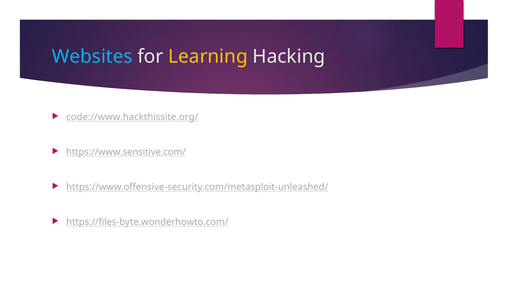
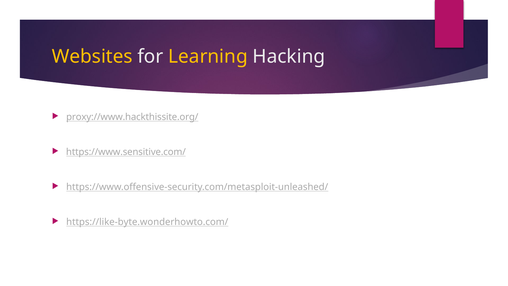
Websites colour: light blue -> yellow
code://www.hackthissite.org/: code://www.hackthissite.org/ -> proxy://www.hackthissite.org/
https://files-byte.wonderhowto.com/: https://files-byte.wonderhowto.com/ -> https://like-byte.wonderhowto.com/
